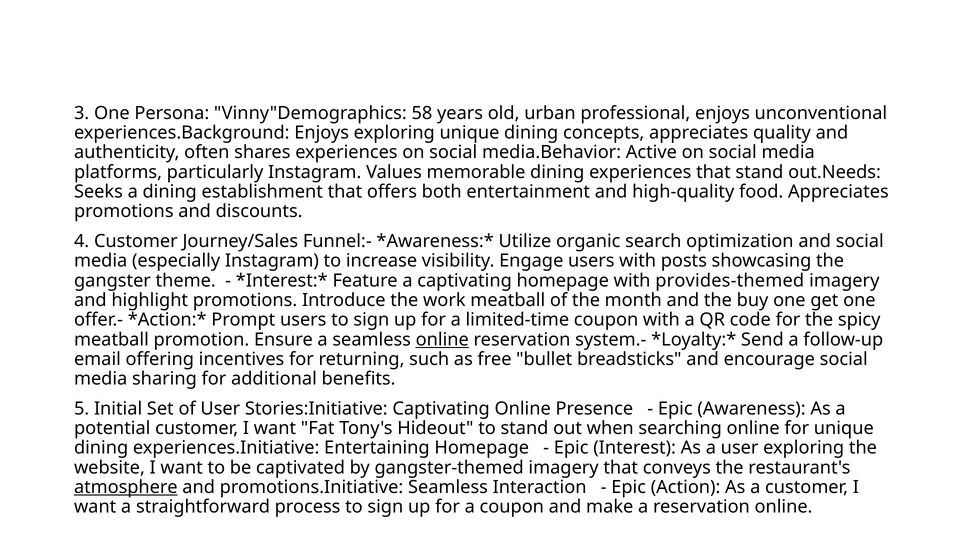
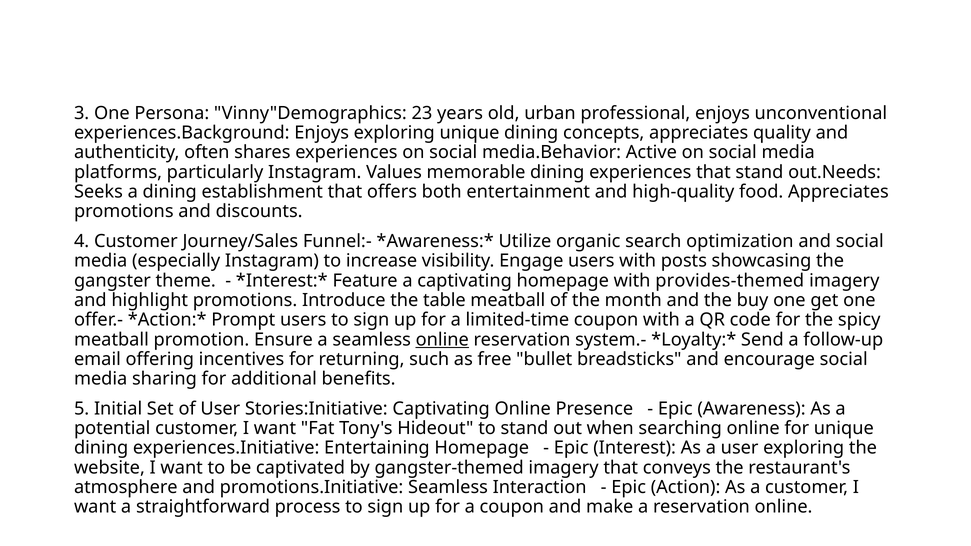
58: 58 -> 23
work: work -> table
atmosphere underline: present -> none
